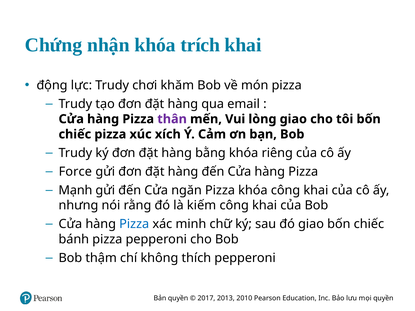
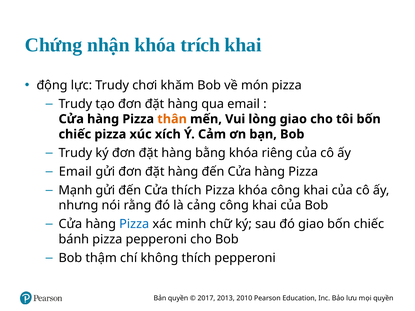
thân colour: purple -> orange
Force at (75, 172): Force -> Email
Cửa ngăn: ngăn -> thích
kiếm: kiếm -> cảng
